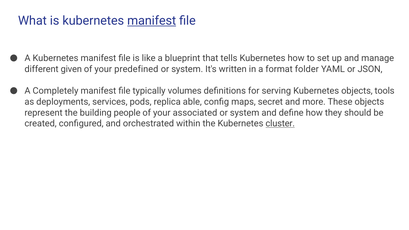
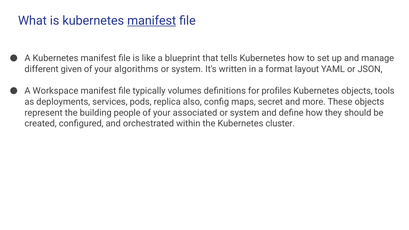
predefined: predefined -> algorithms
folder: folder -> layout
Completely: Completely -> Workspace
serving: serving -> profiles
able: able -> also
cluster underline: present -> none
